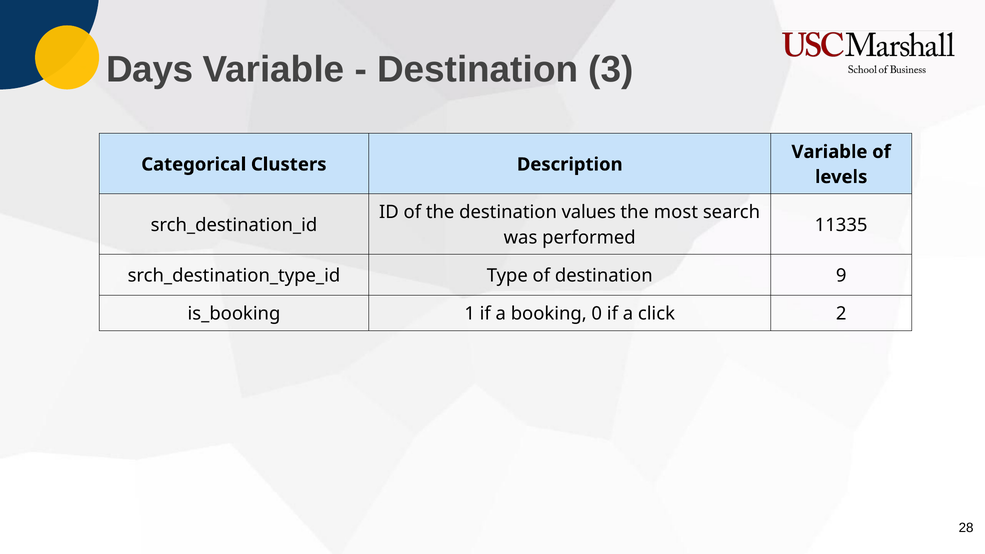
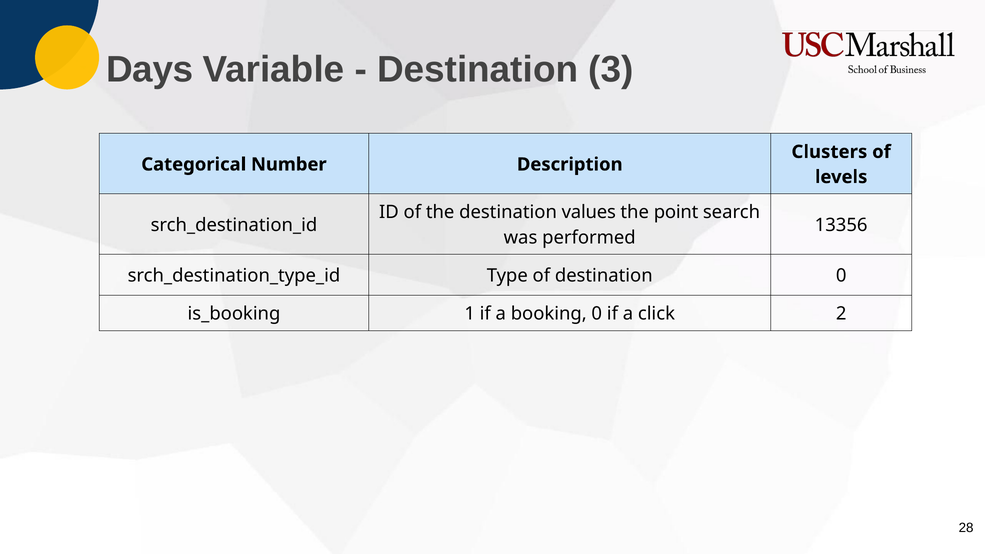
Variable at (829, 152): Variable -> Clusters
Clusters: Clusters -> Number
most: most -> point
11335: 11335 -> 13356
destination 9: 9 -> 0
